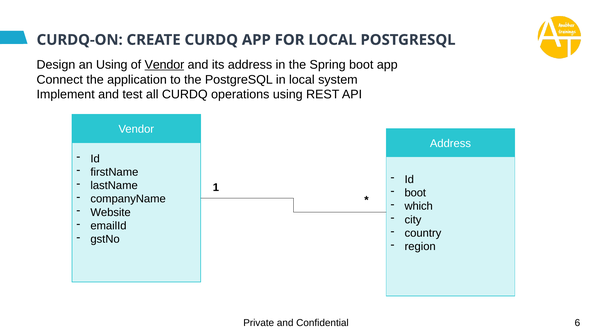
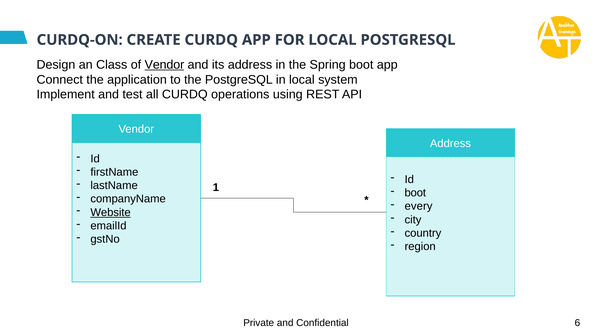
an Using: Using -> Class
which: which -> every
Website underline: none -> present
